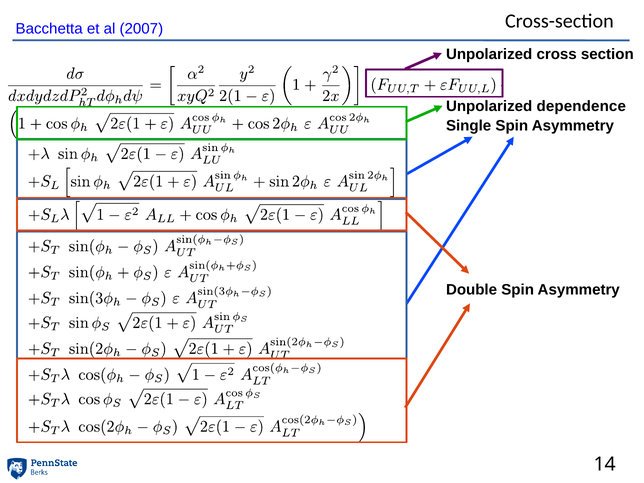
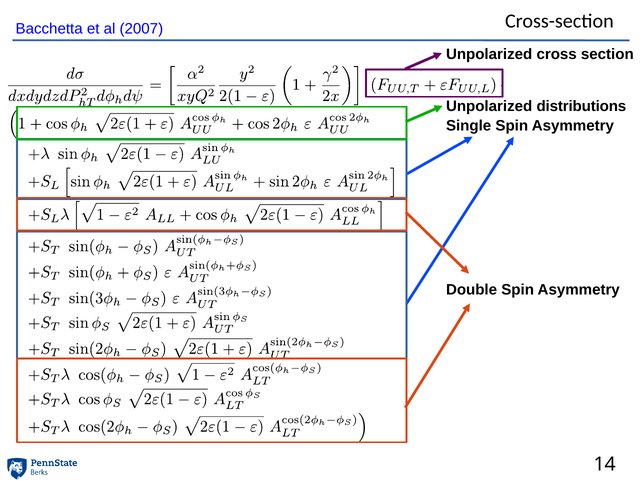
dependence: dependence -> distributions
